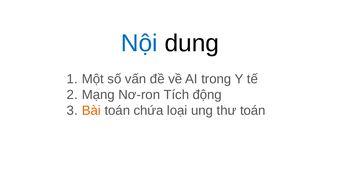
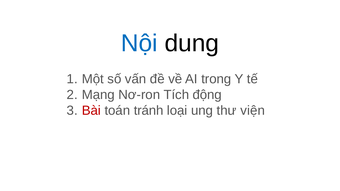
Bài colour: orange -> red
chứa: chứa -> tránh
thư toán: toán -> viện
